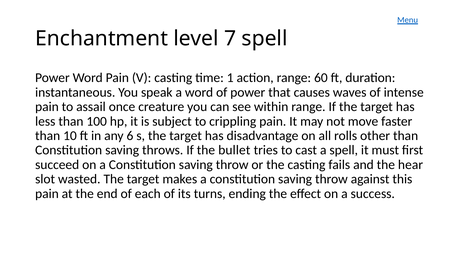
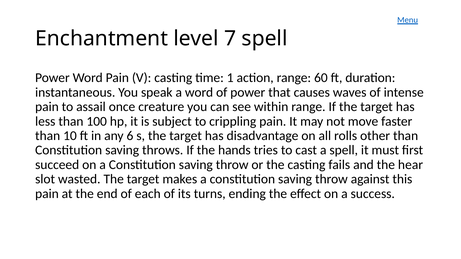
bullet: bullet -> hands
